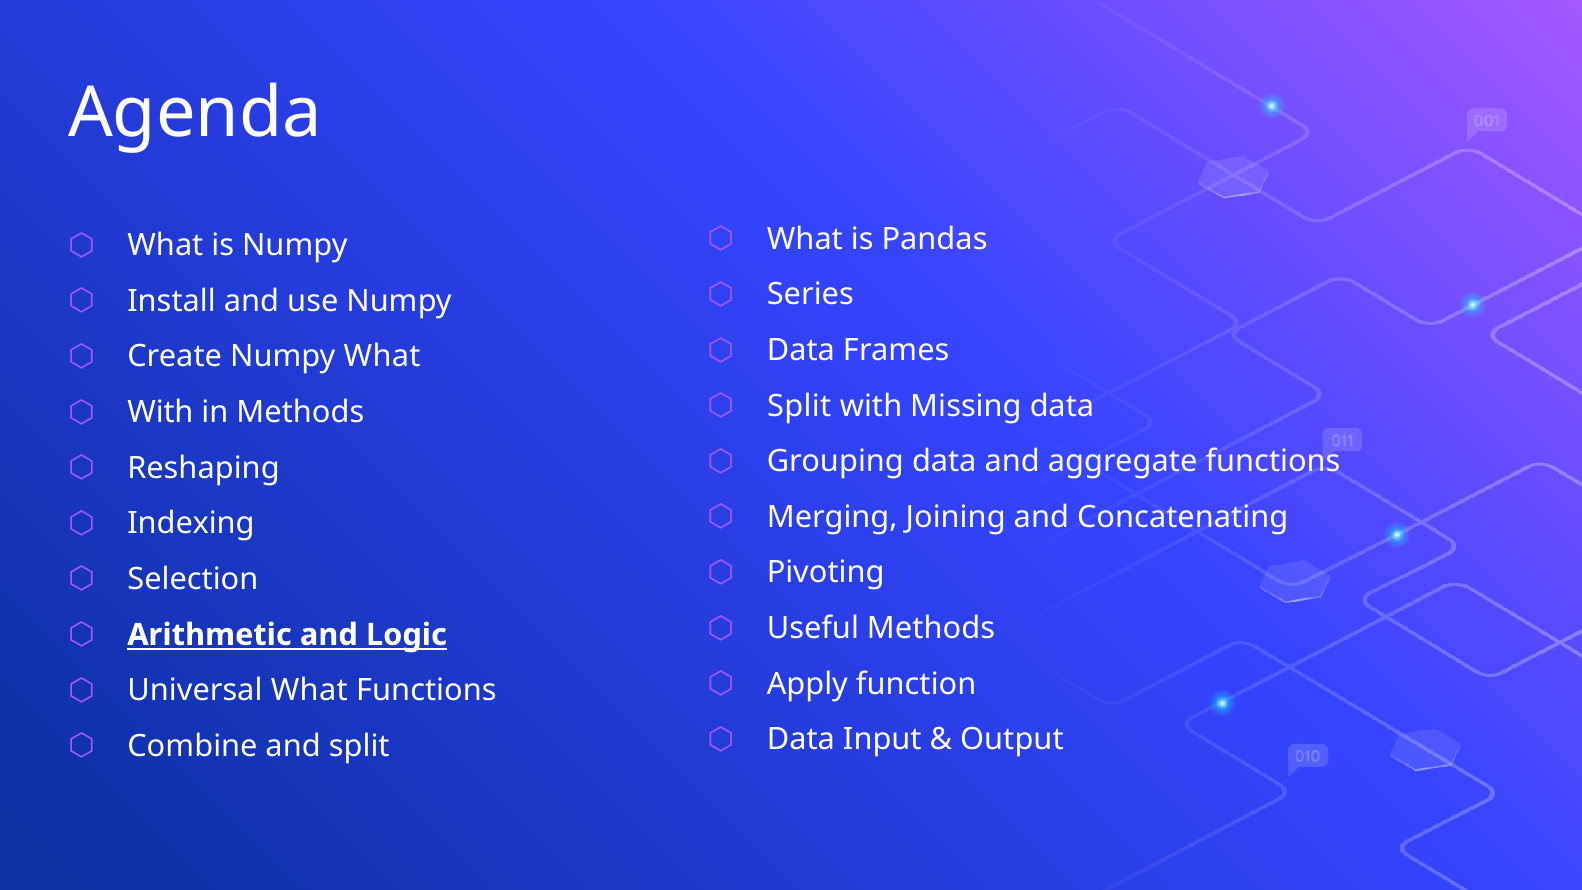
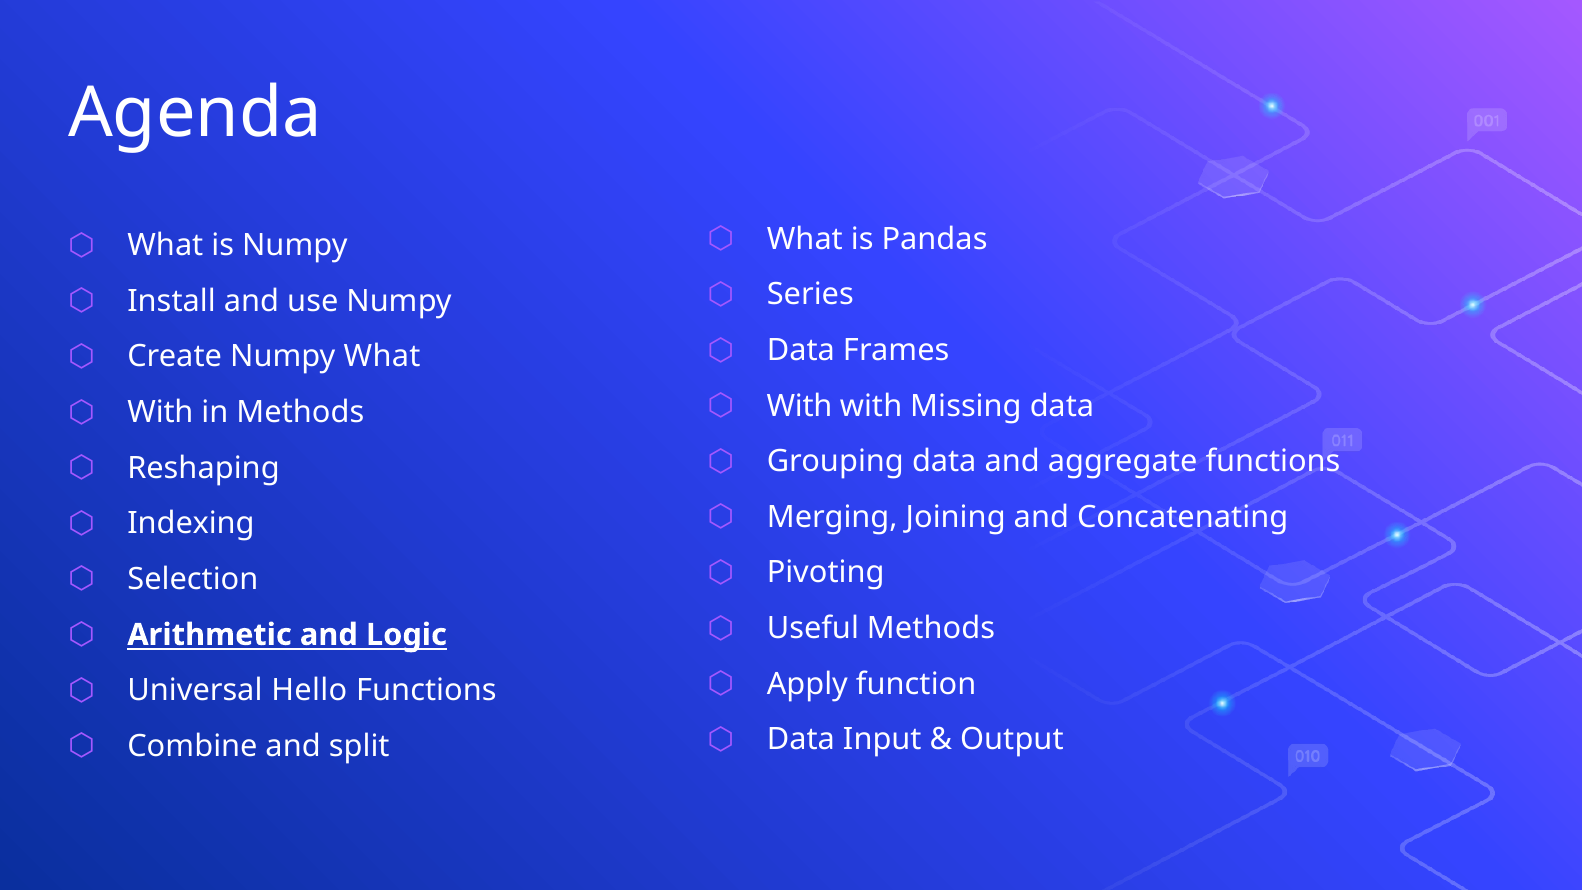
Split at (799, 406): Split -> With
Universal What: What -> Hello
